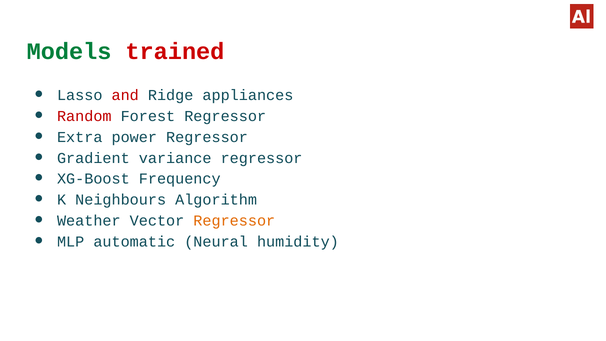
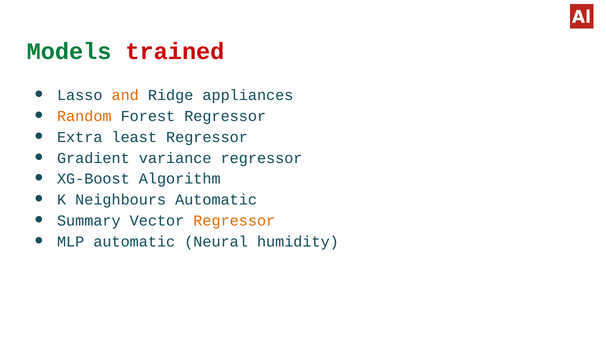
and colour: red -> orange
Random colour: red -> orange
power: power -> least
Frequency: Frequency -> Algorithm
Neighbours Algorithm: Algorithm -> Automatic
Weather: Weather -> Summary
